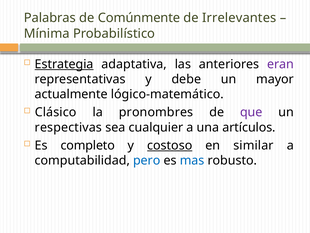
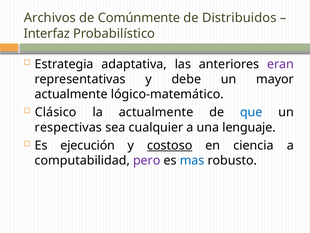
Palabras: Palabras -> Archivos
Irrelevantes: Irrelevantes -> Distribuidos
Mínima: Mínima -> Interfaz
Estrategia underline: present -> none
la pronombres: pronombres -> actualmente
que colour: purple -> blue
artículos: artículos -> lenguaje
completo: completo -> ejecución
similar: similar -> ciencia
pero colour: blue -> purple
